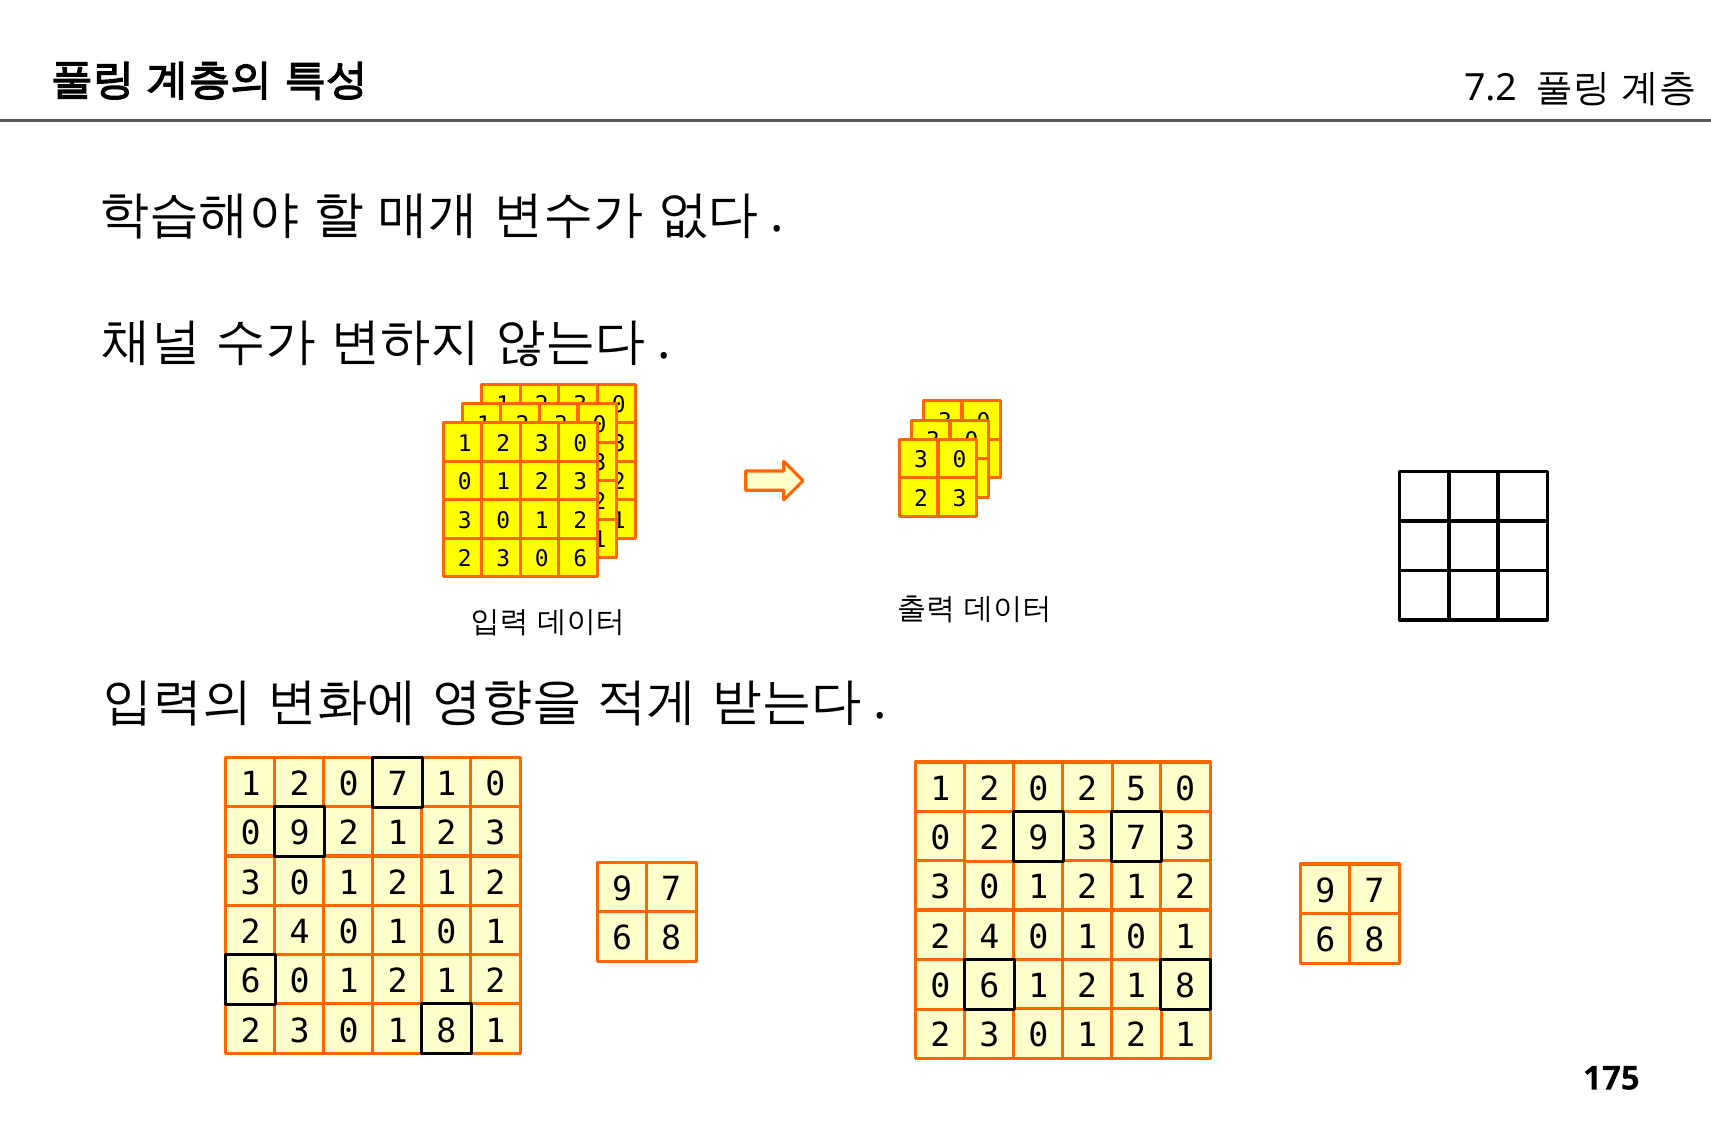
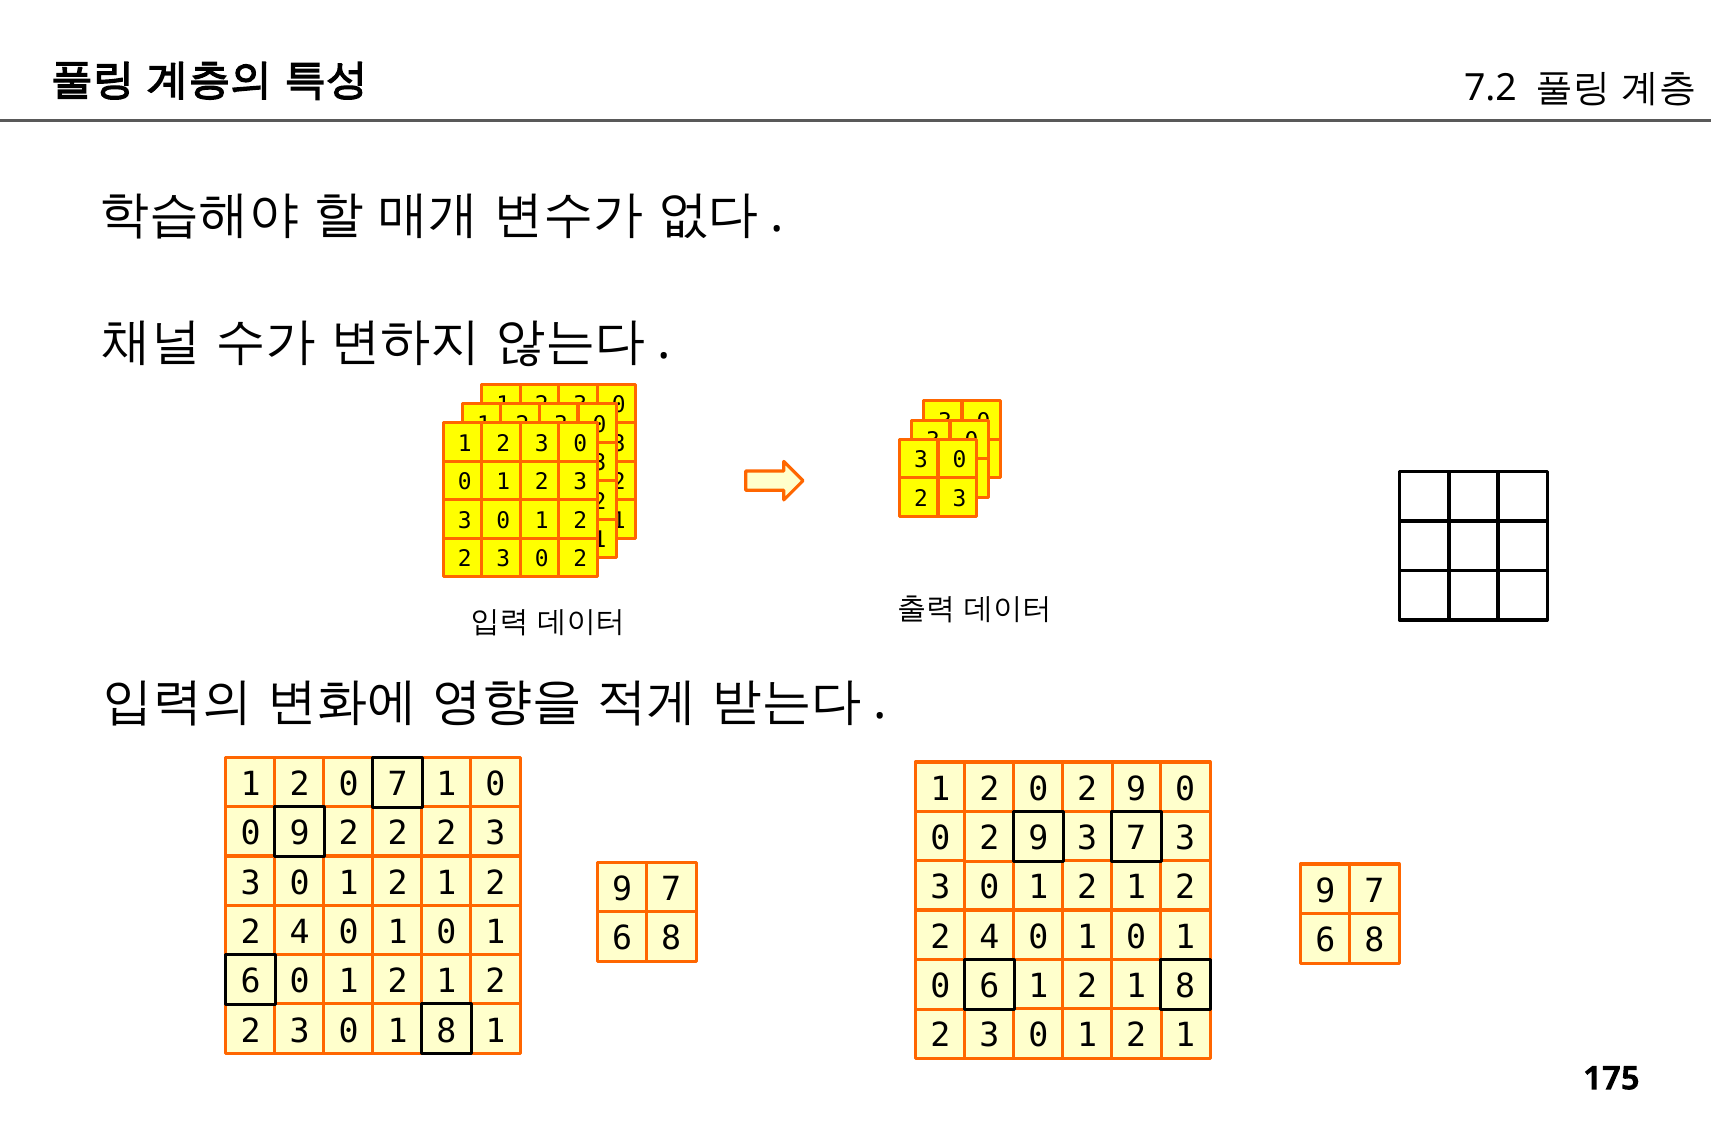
2 3 0 6: 6 -> 2
0 5: 5 -> 9
0 2 1: 1 -> 2
